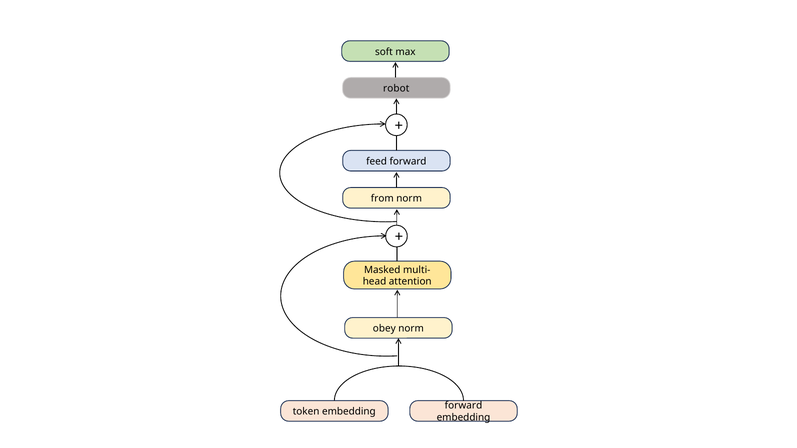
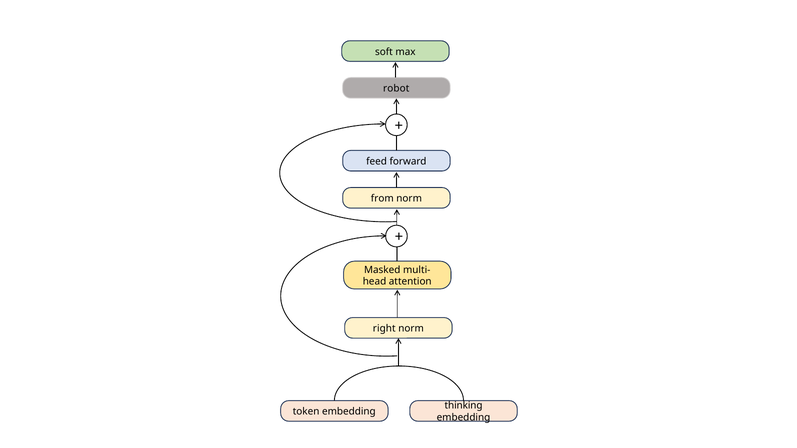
obey: obey -> right
forward at (463, 406): forward -> thinking
